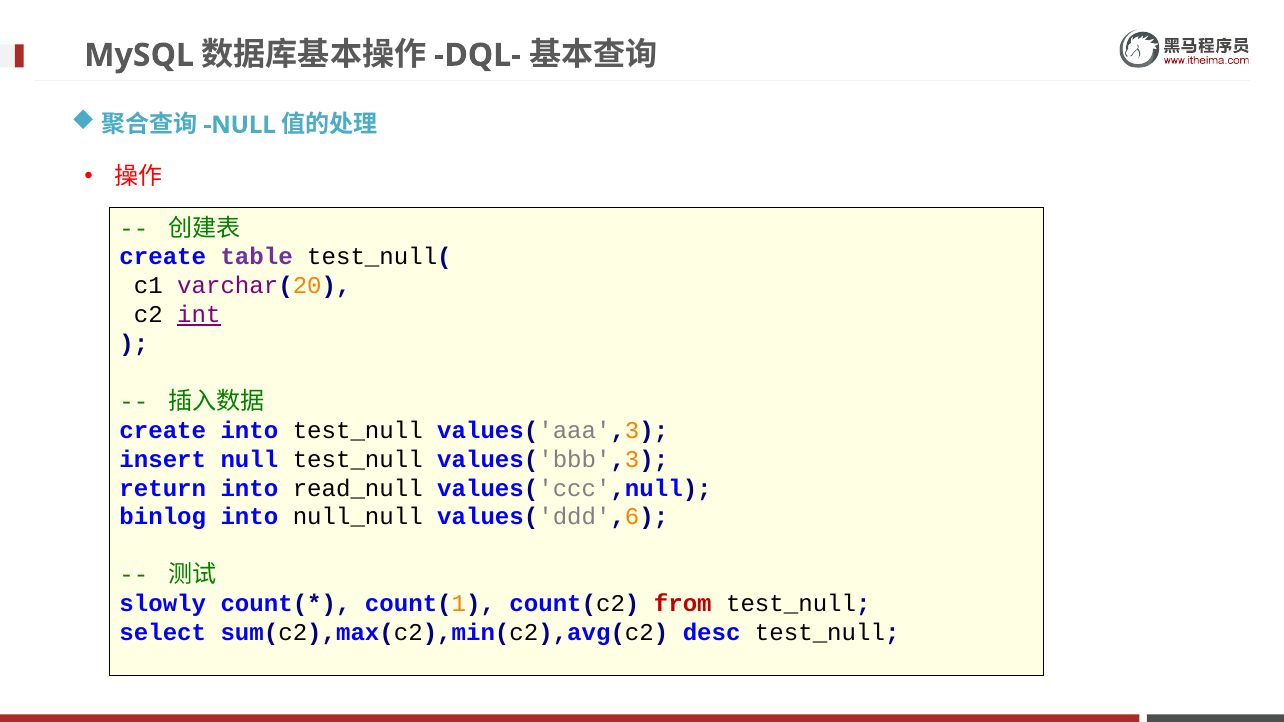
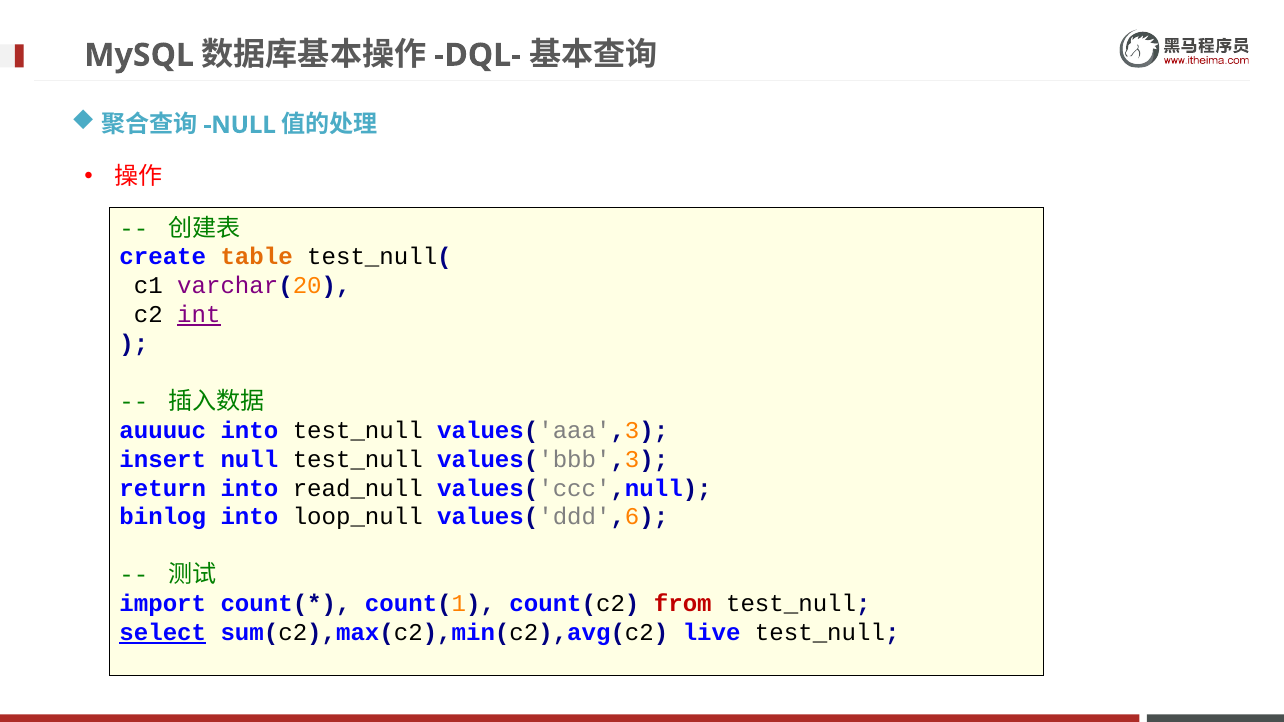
table colour: purple -> orange
create at (163, 430): create -> auuuuc
null_null: null_null -> loop_null
slowly: slowly -> import
select underline: none -> present
desc: desc -> live
